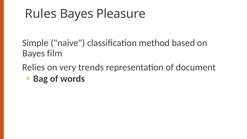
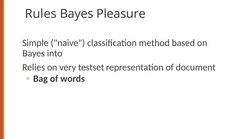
film: film -> into
trends: trends -> testset
